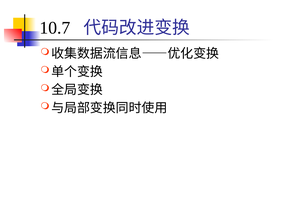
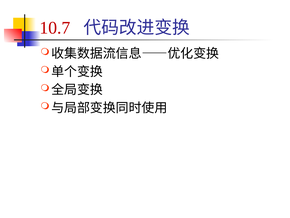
10.7 colour: black -> red
